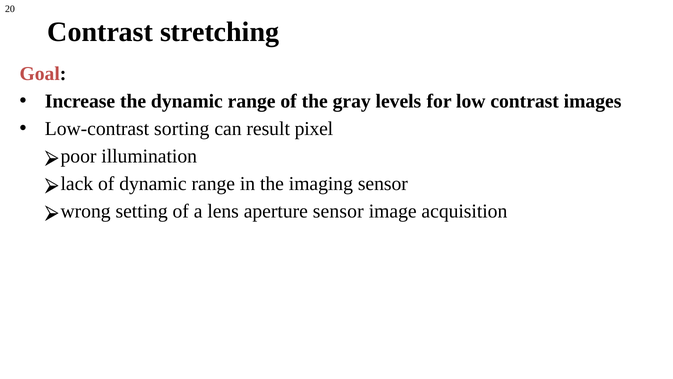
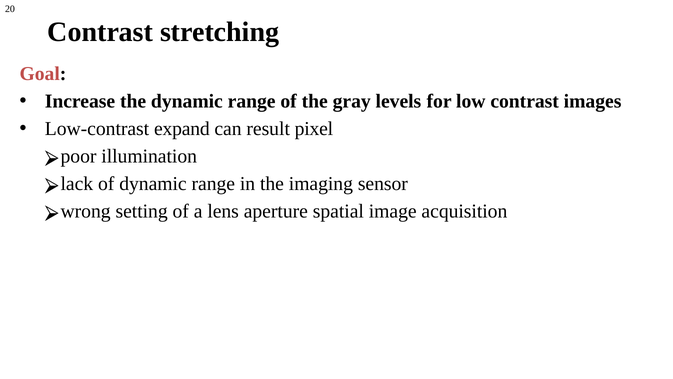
sorting: sorting -> expand
aperture sensor: sensor -> spatial
